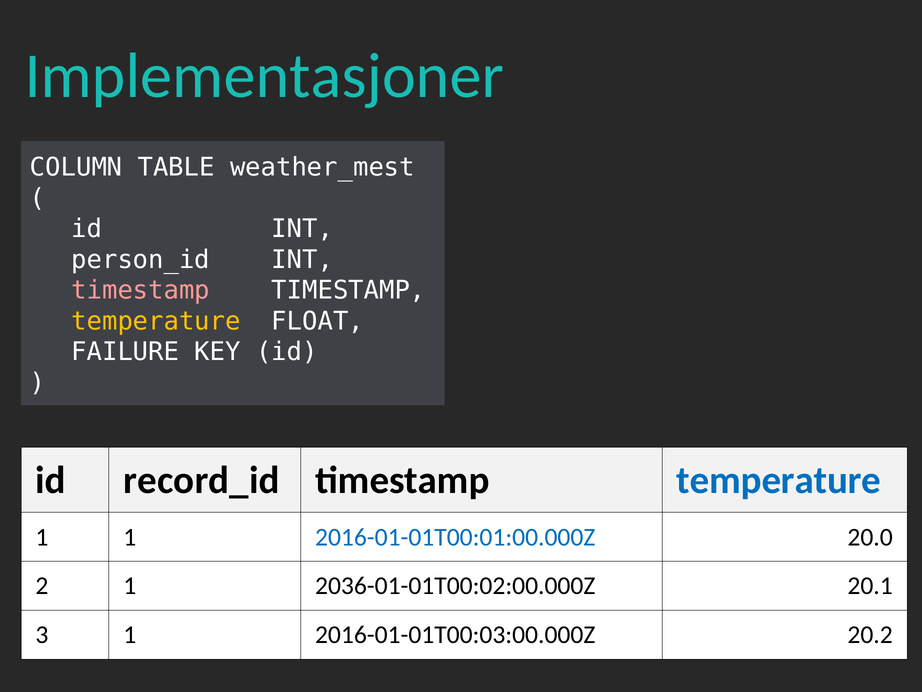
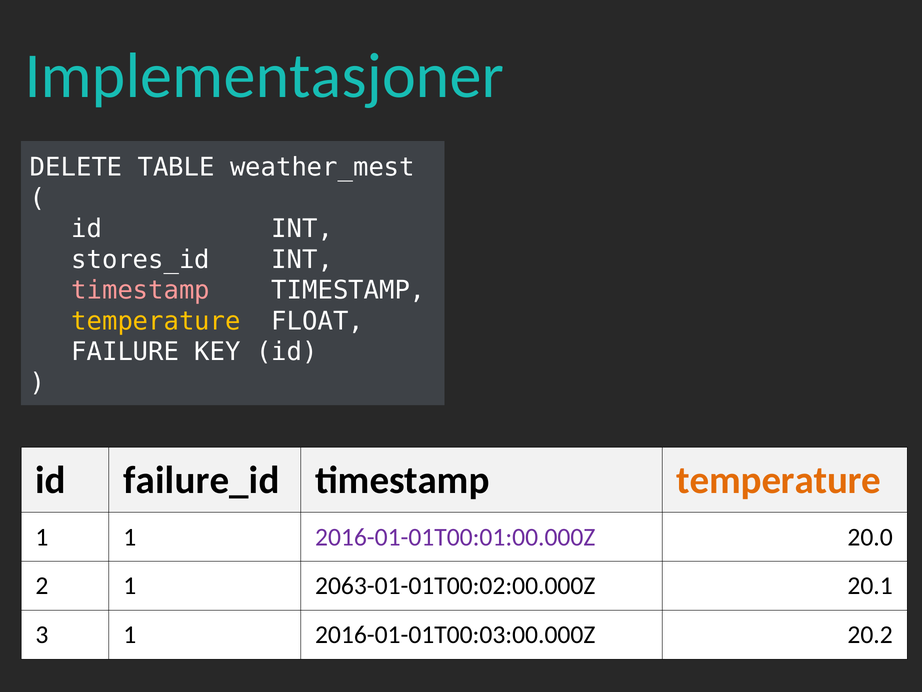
COLUMN: COLUMN -> DELETE
person_id: person_id -> stores_id
record_id: record_id -> failure_id
temperature at (779, 480) colour: blue -> orange
2016-01-01T00:01:00.000Z colour: blue -> purple
2036-01-01T00:02:00.000Z: 2036-01-01T00:02:00.000Z -> 2063-01-01T00:02:00.000Z
